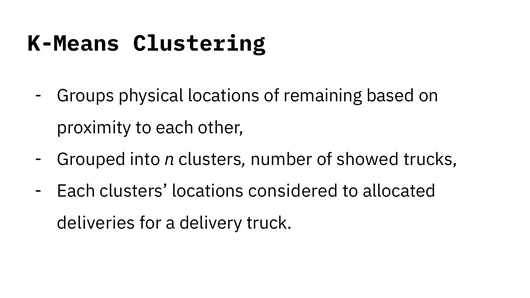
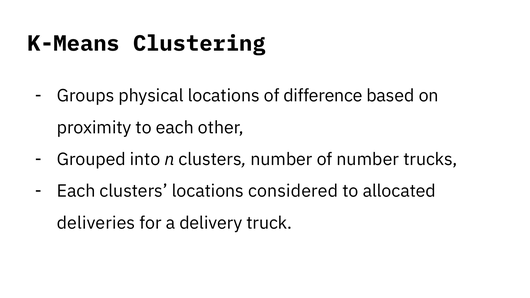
remaining: remaining -> difference
of showed: showed -> number
